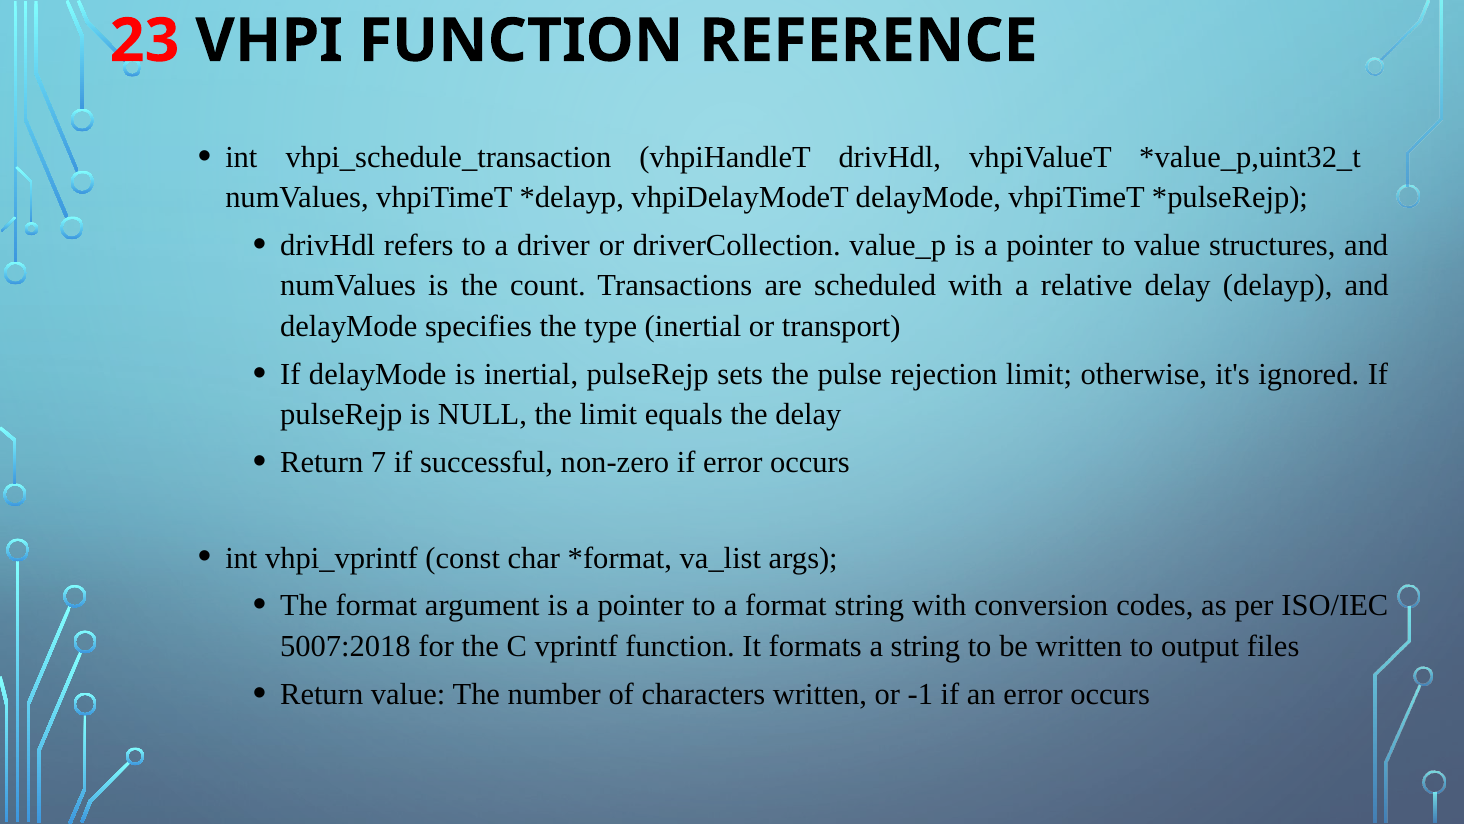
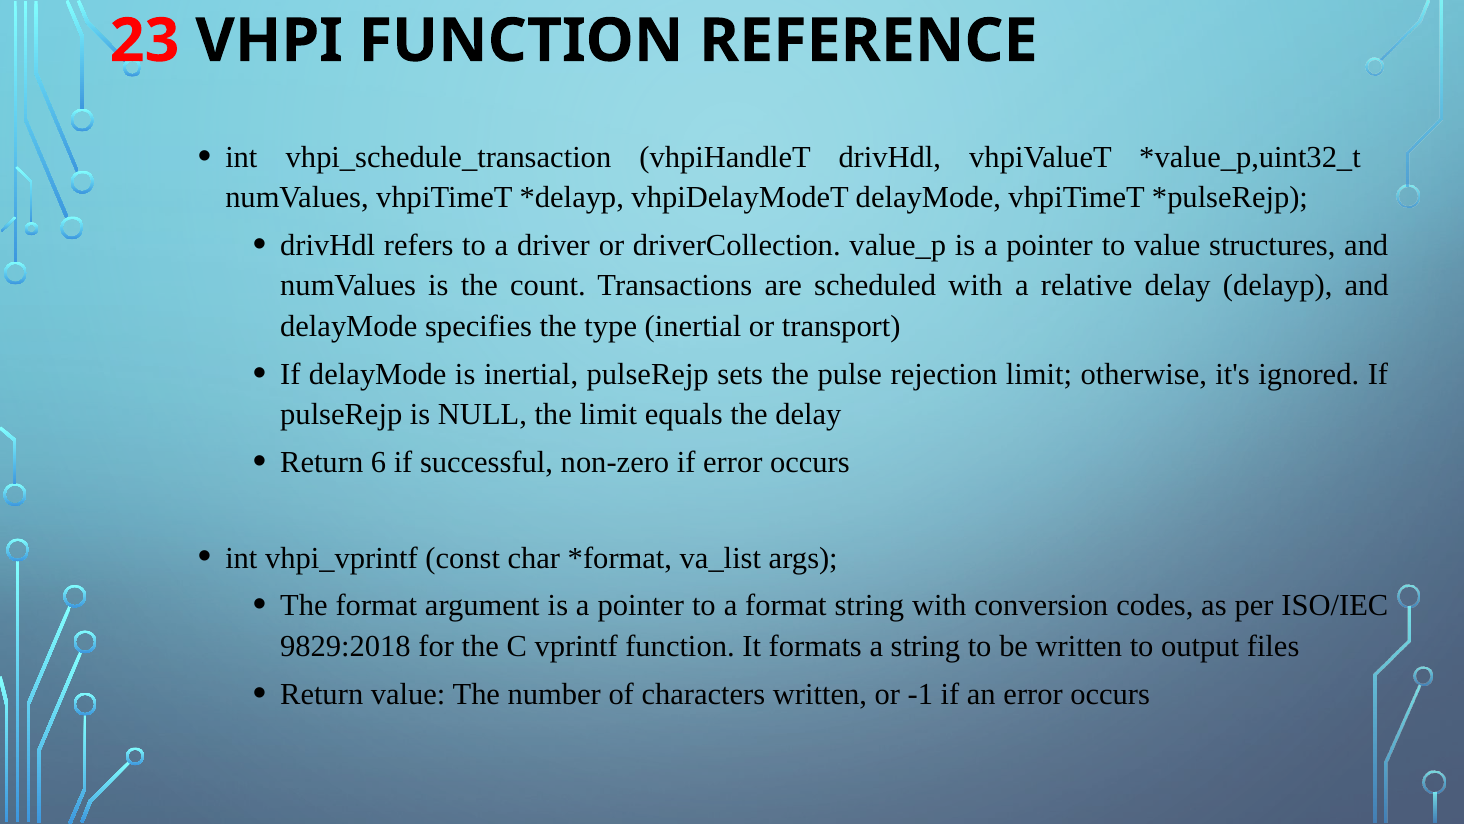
7: 7 -> 6
5007:2018: 5007:2018 -> 9829:2018
